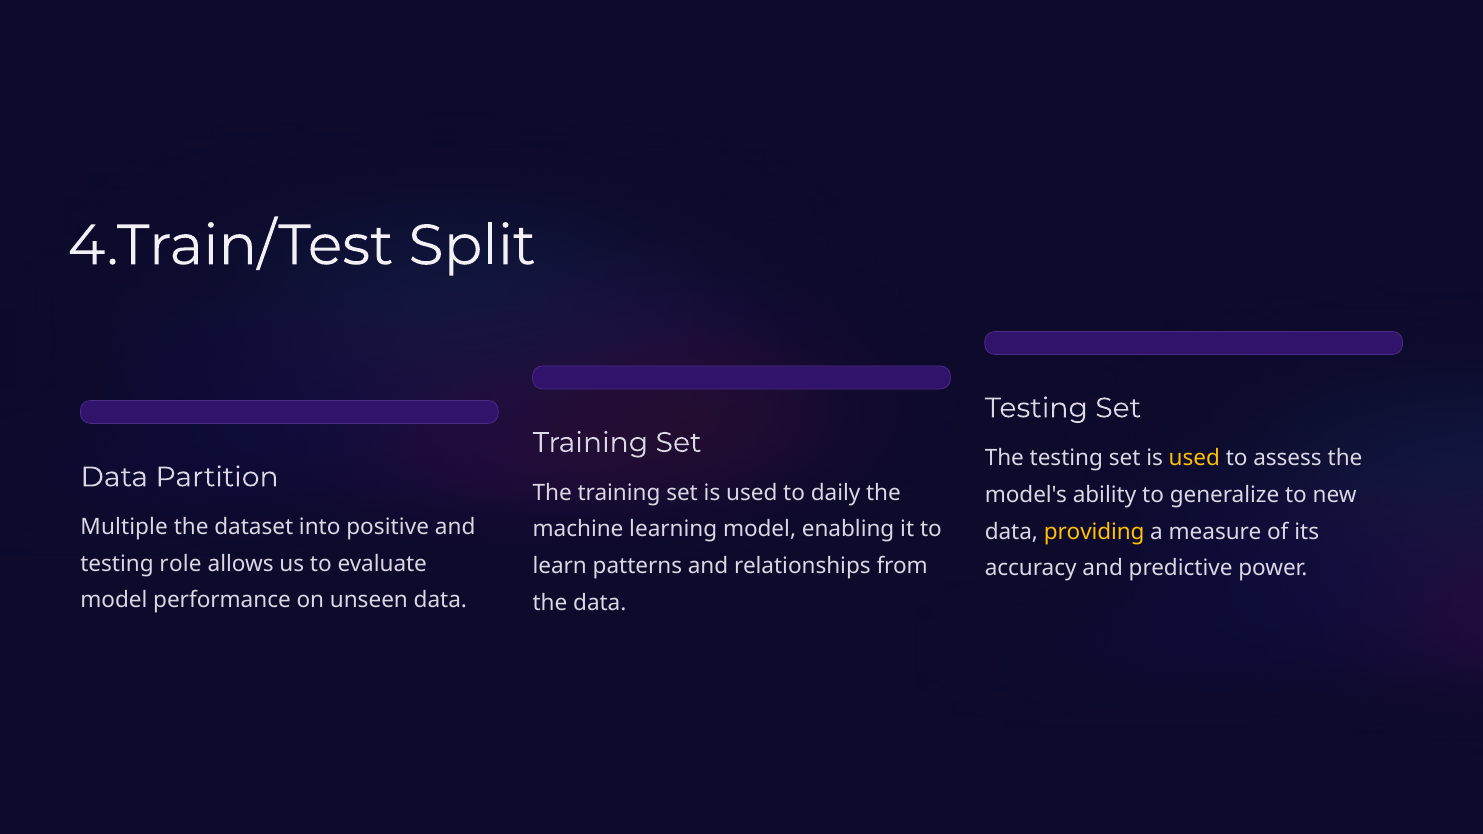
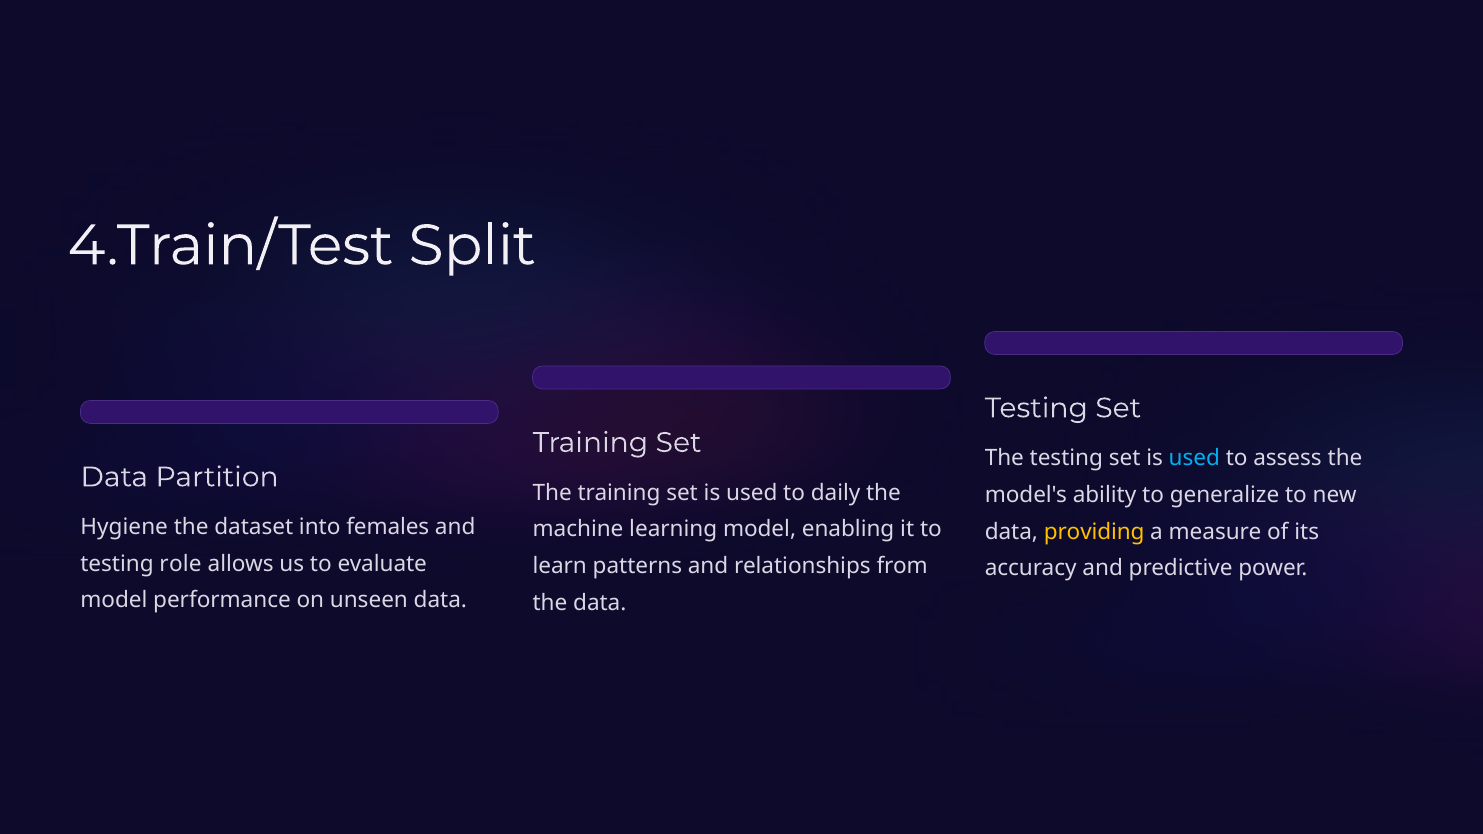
used at (1194, 458) colour: yellow -> light blue
Multiple: Multiple -> Hygiene
positive: positive -> females
